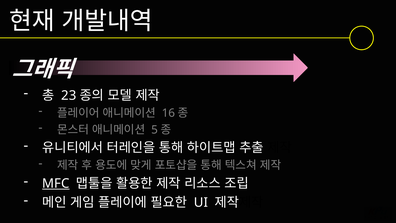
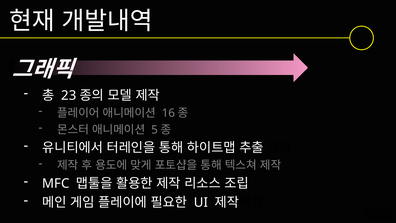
MFC underline: present -> none
